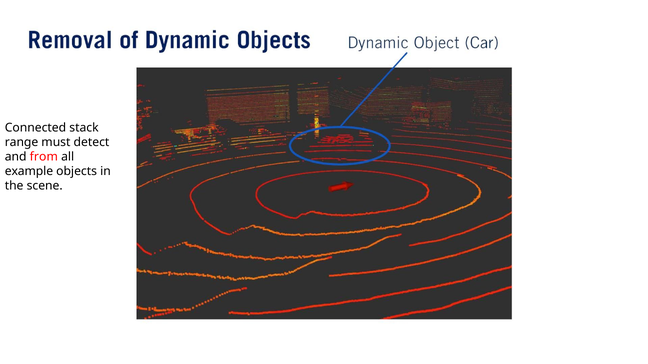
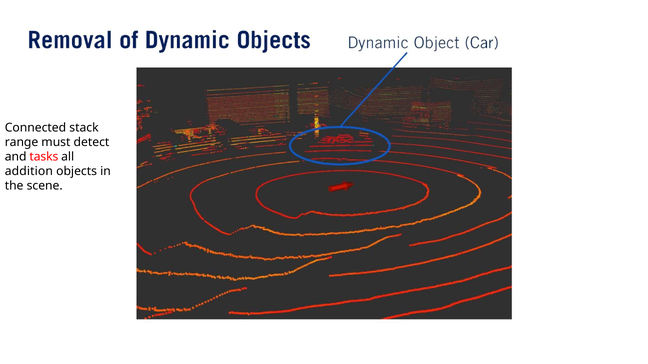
from: from -> tasks
example: example -> addition
